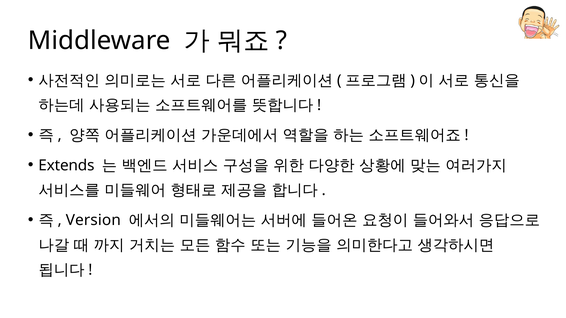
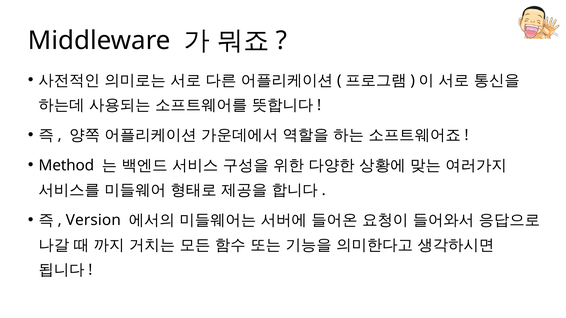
Extends: Extends -> Method
